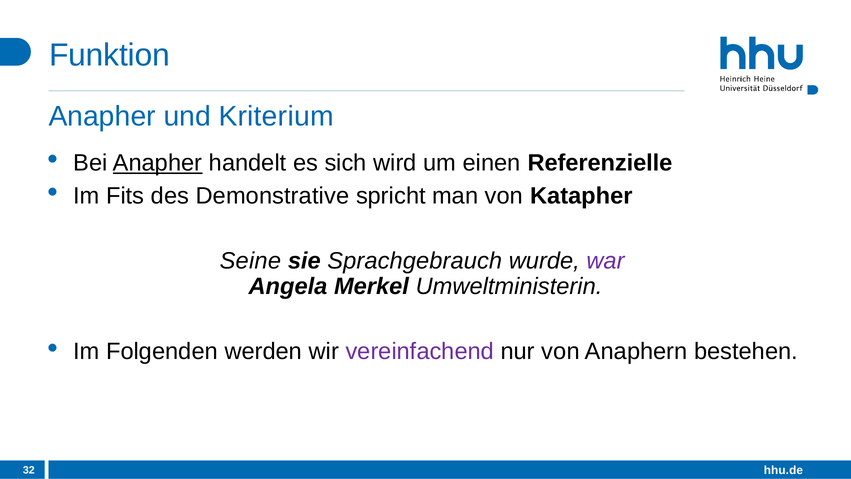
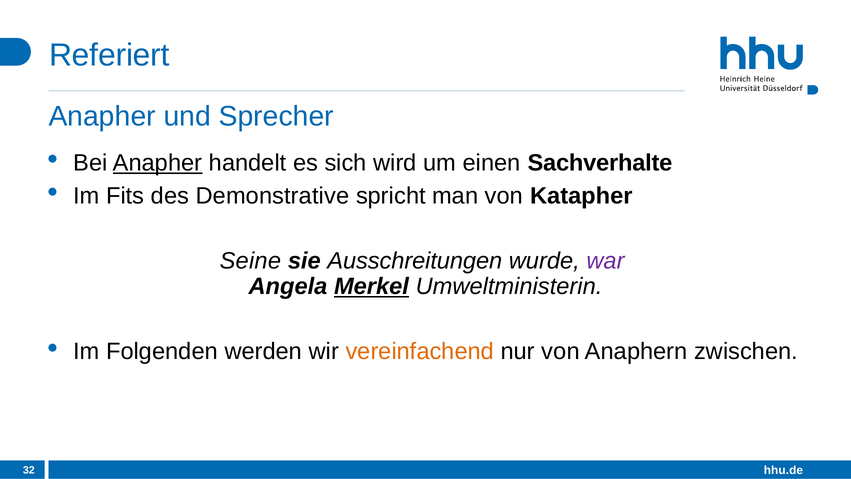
Funktion: Funktion -> Referiert
Kriterium: Kriterium -> Sprecher
Referenzielle: Referenzielle -> Sachverhalte
Sprachgebrauch: Sprachgebrauch -> Ausschreitungen
Merkel underline: none -> present
vereinfachend colour: purple -> orange
bestehen: bestehen -> zwischen
